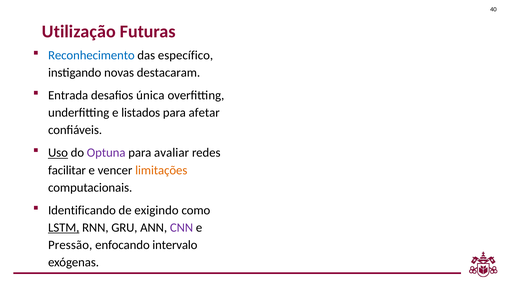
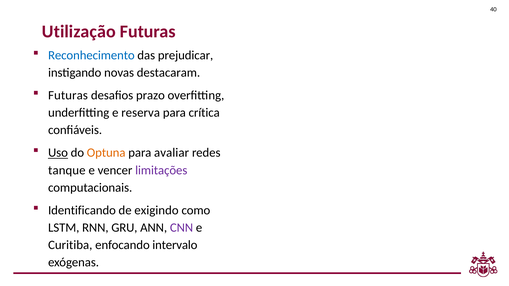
específico: específico -> prejudicar
Entrada at (68, 95): Entrada -> Futuras
única: única -> prazo
listados: listados -> reserva
afetar: afetar -> crítica
Optuna colour: purple -> orange
facilitar: facilitar -> tanque
limitações colour: orange -> purple
LSTM underline: present -> none
Pressão: Pressão -> Curitiba
